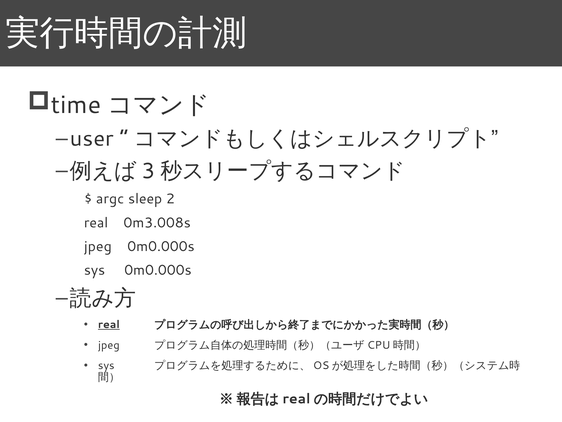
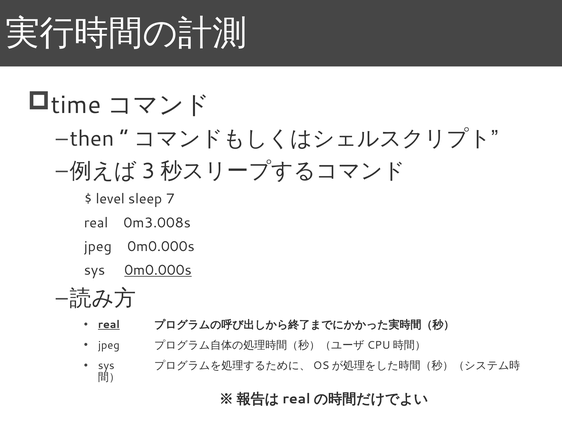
user: user -> then
argc: argc -> level
2: 2 -> 7
0m0.000s at (158, 270) underline: none -> present
